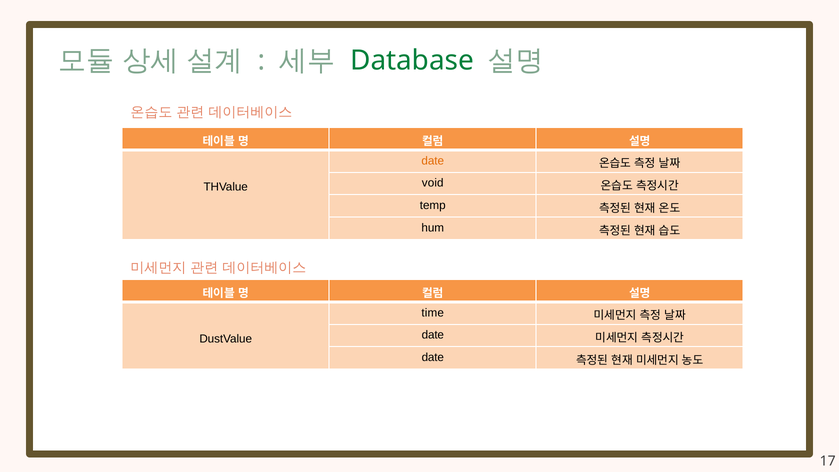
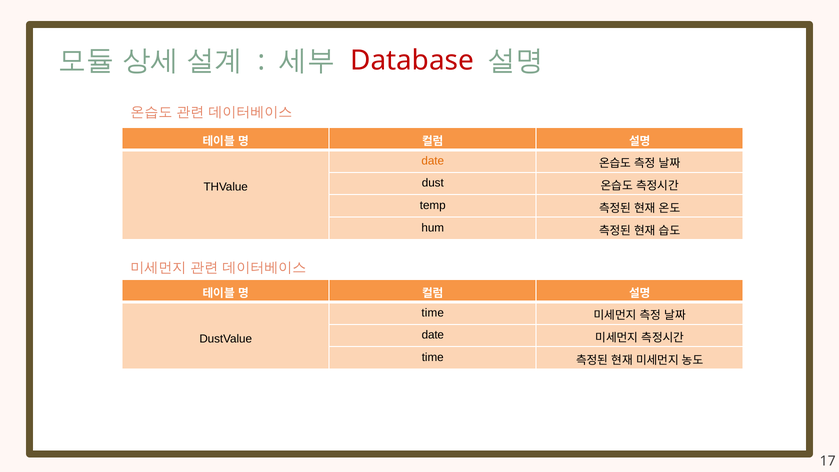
Database colour: green -> red
void: void -> dust
date at (433, 358): date -> time
